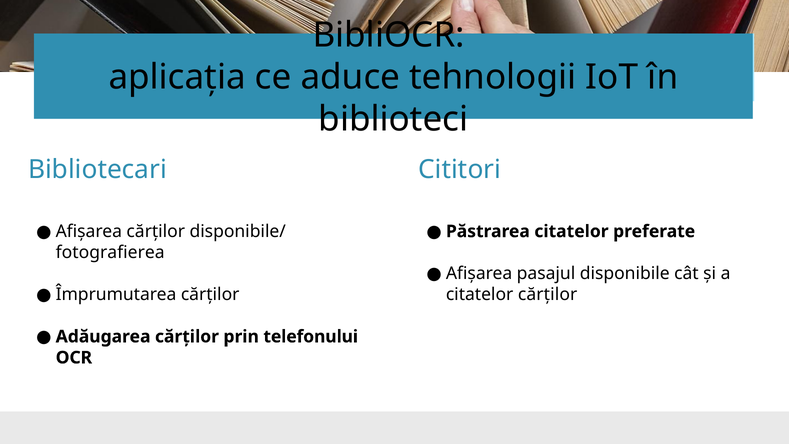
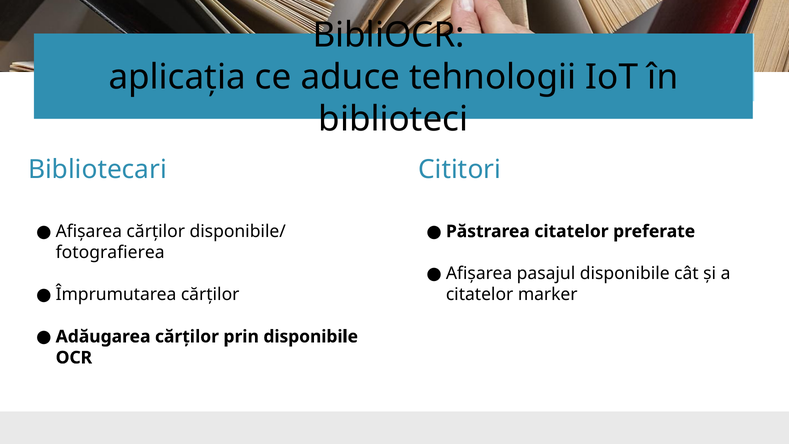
citatelor cărților: cărților -> marker
prin telefonului: telefonului -> disponibile
